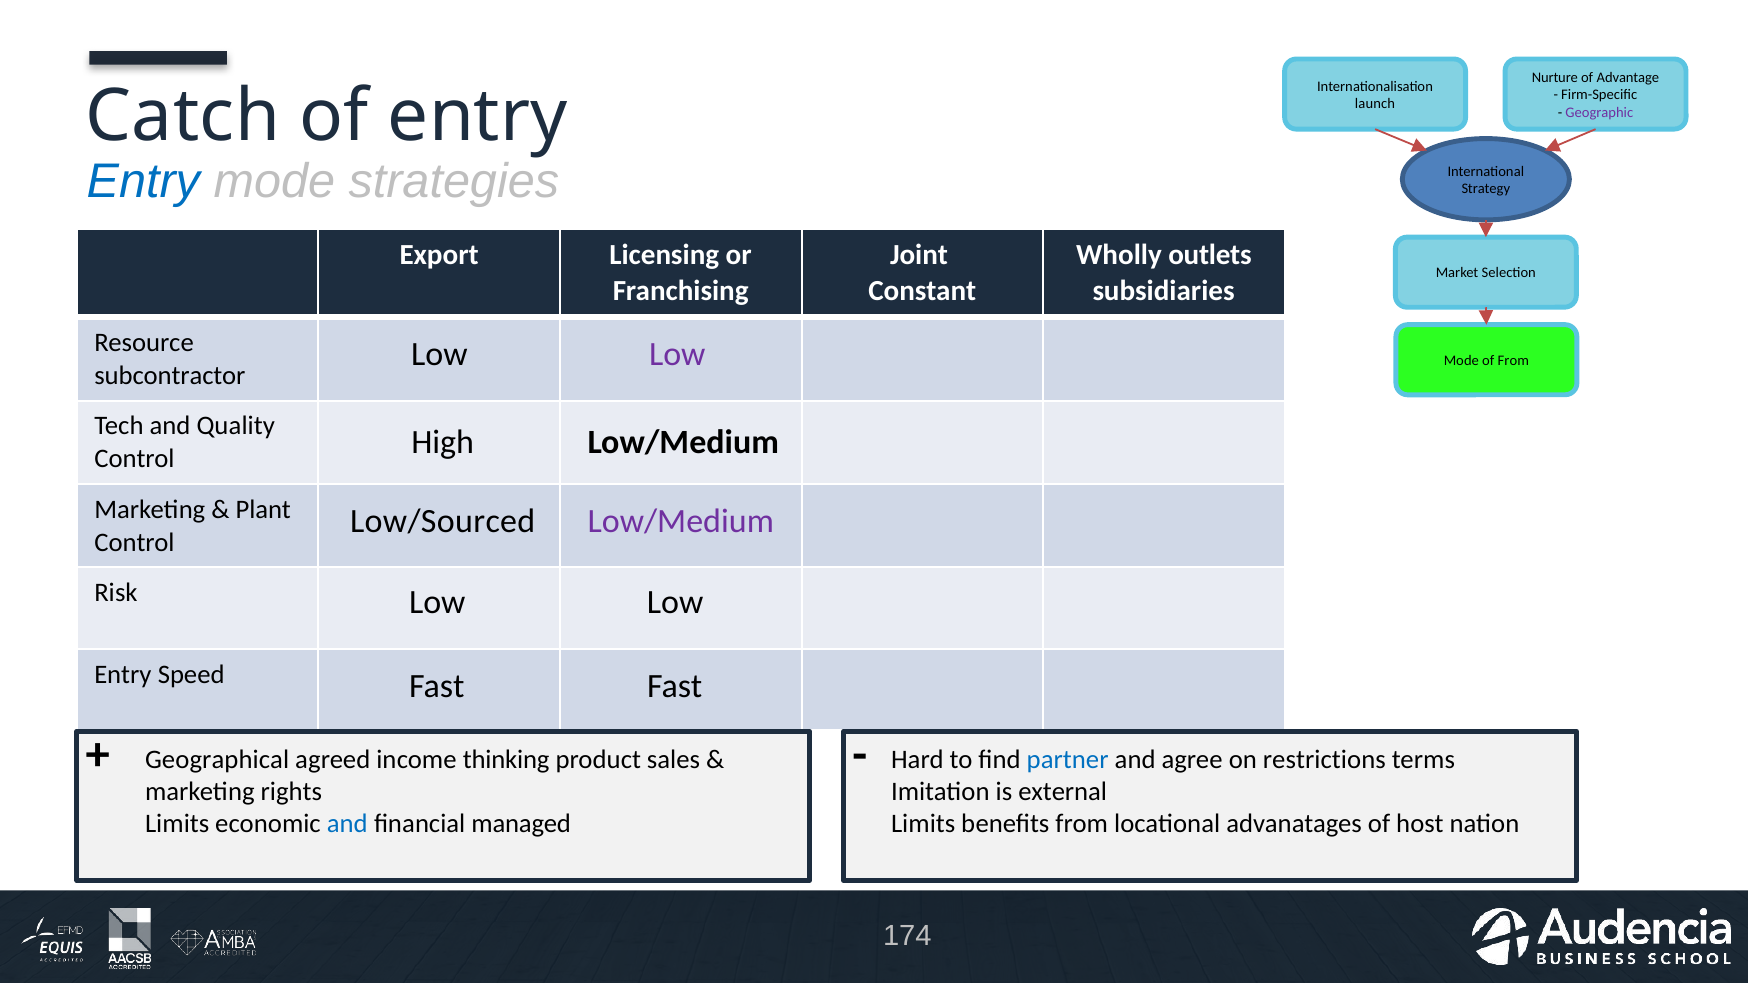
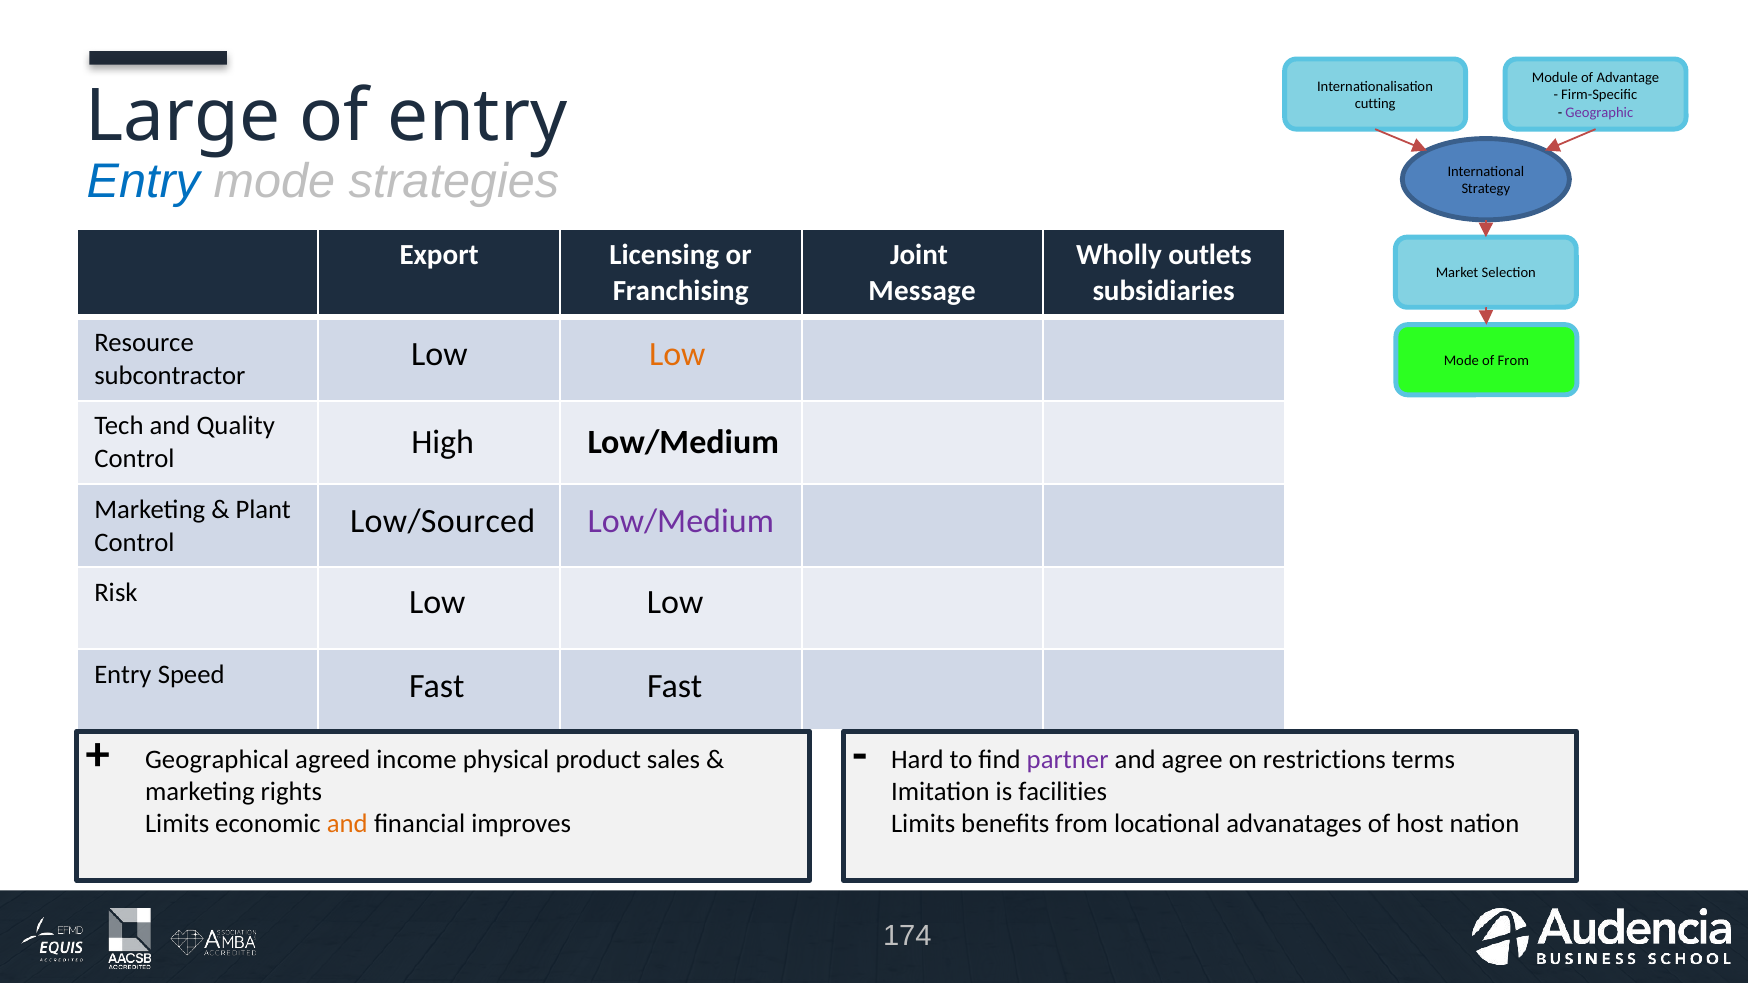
Nurture: Nurture -> Module
Catch: Catch -> Large
launch: launch -> cutting
Constant: Constant -> Message
Low at (677, 354) colour: purple -> orange
thinking: thinking -> physical
partner colour: blue -> purple
external: external -> facilities
and at (347, 824) colour: blue -> orange
managed: managed -> improves
